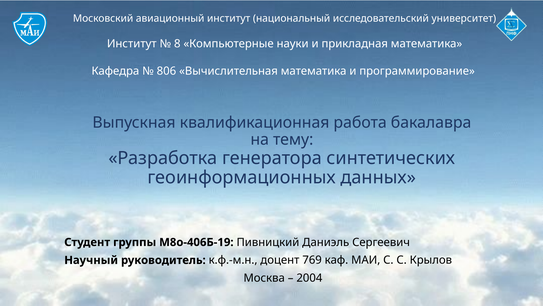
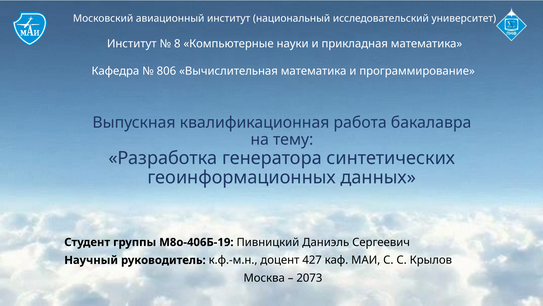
769: 769 -> 427
2004: 2004 -> 2073
